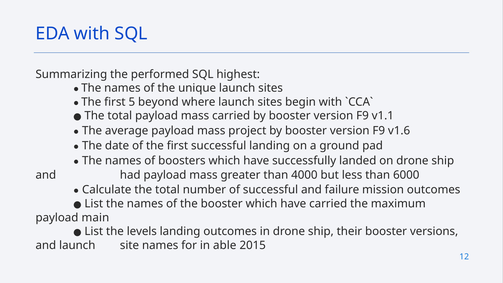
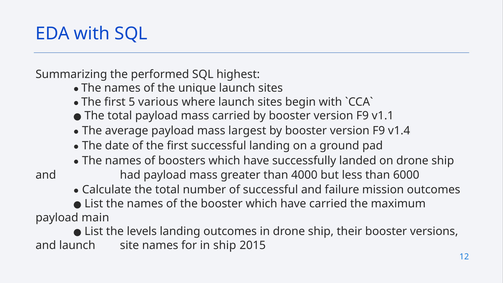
beyond: beyond -> various
project: project -> largest
v1.6: v1.6 -> v1.4
in able: able -> ship
